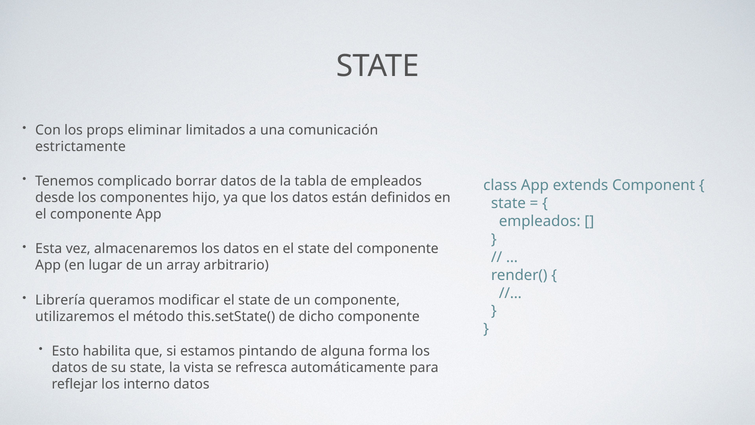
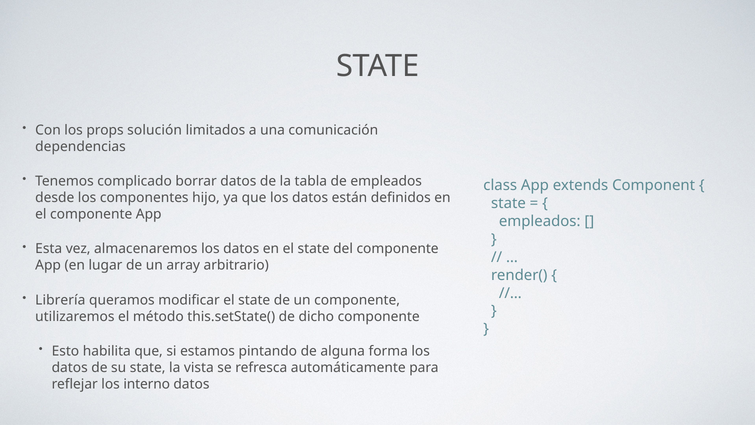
eliminar: eliminar -> solución
estrictamente: estrictamente -> dependencias
